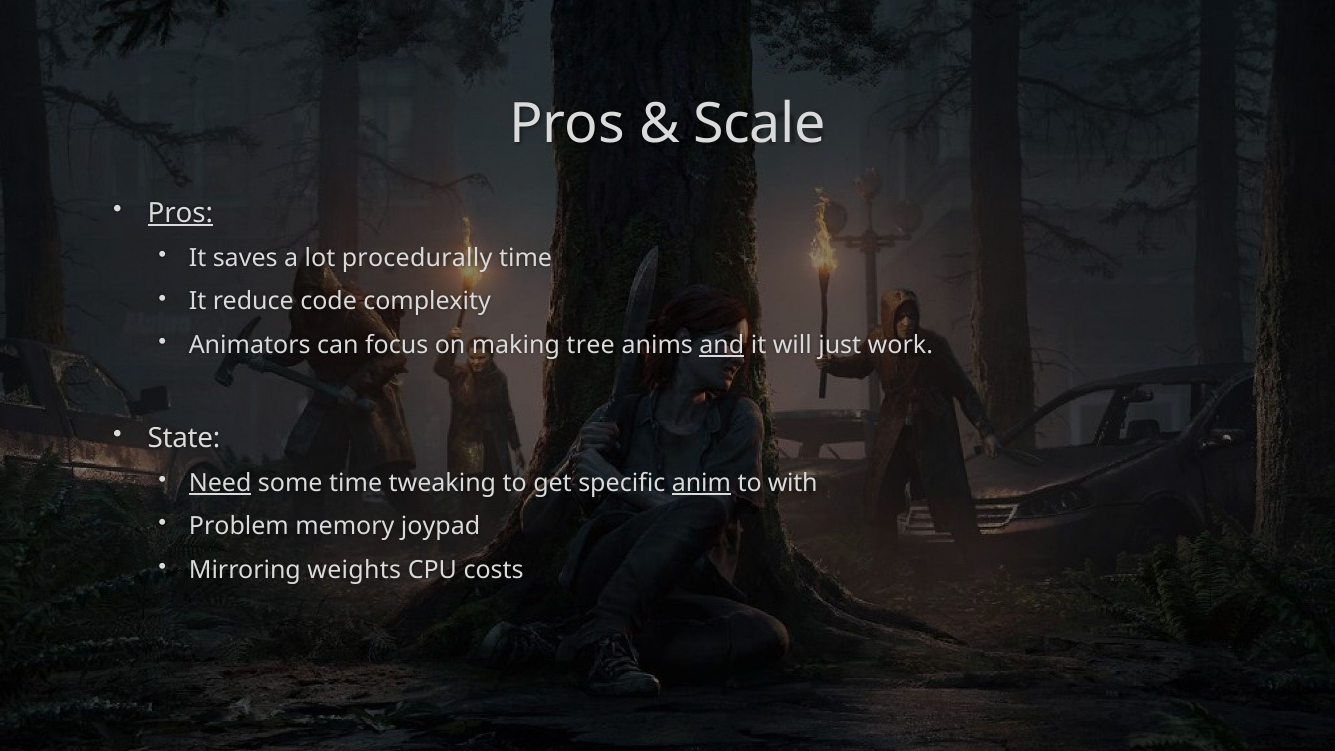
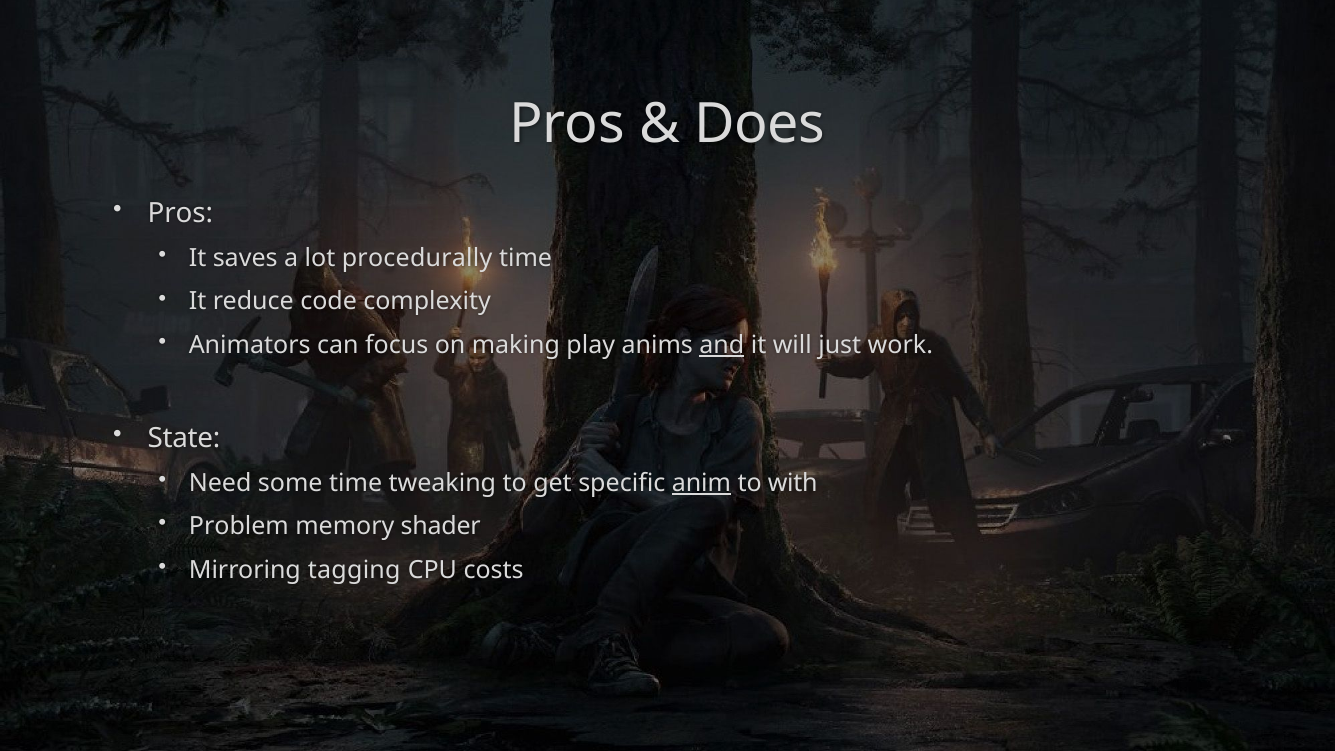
Scale: Scale -> Does
Pros at (180, 213) underline: present -> none
tree: tree -> play
Need underline: present -> none
joypad: joypad -> shader
weights: weights -> tagging
